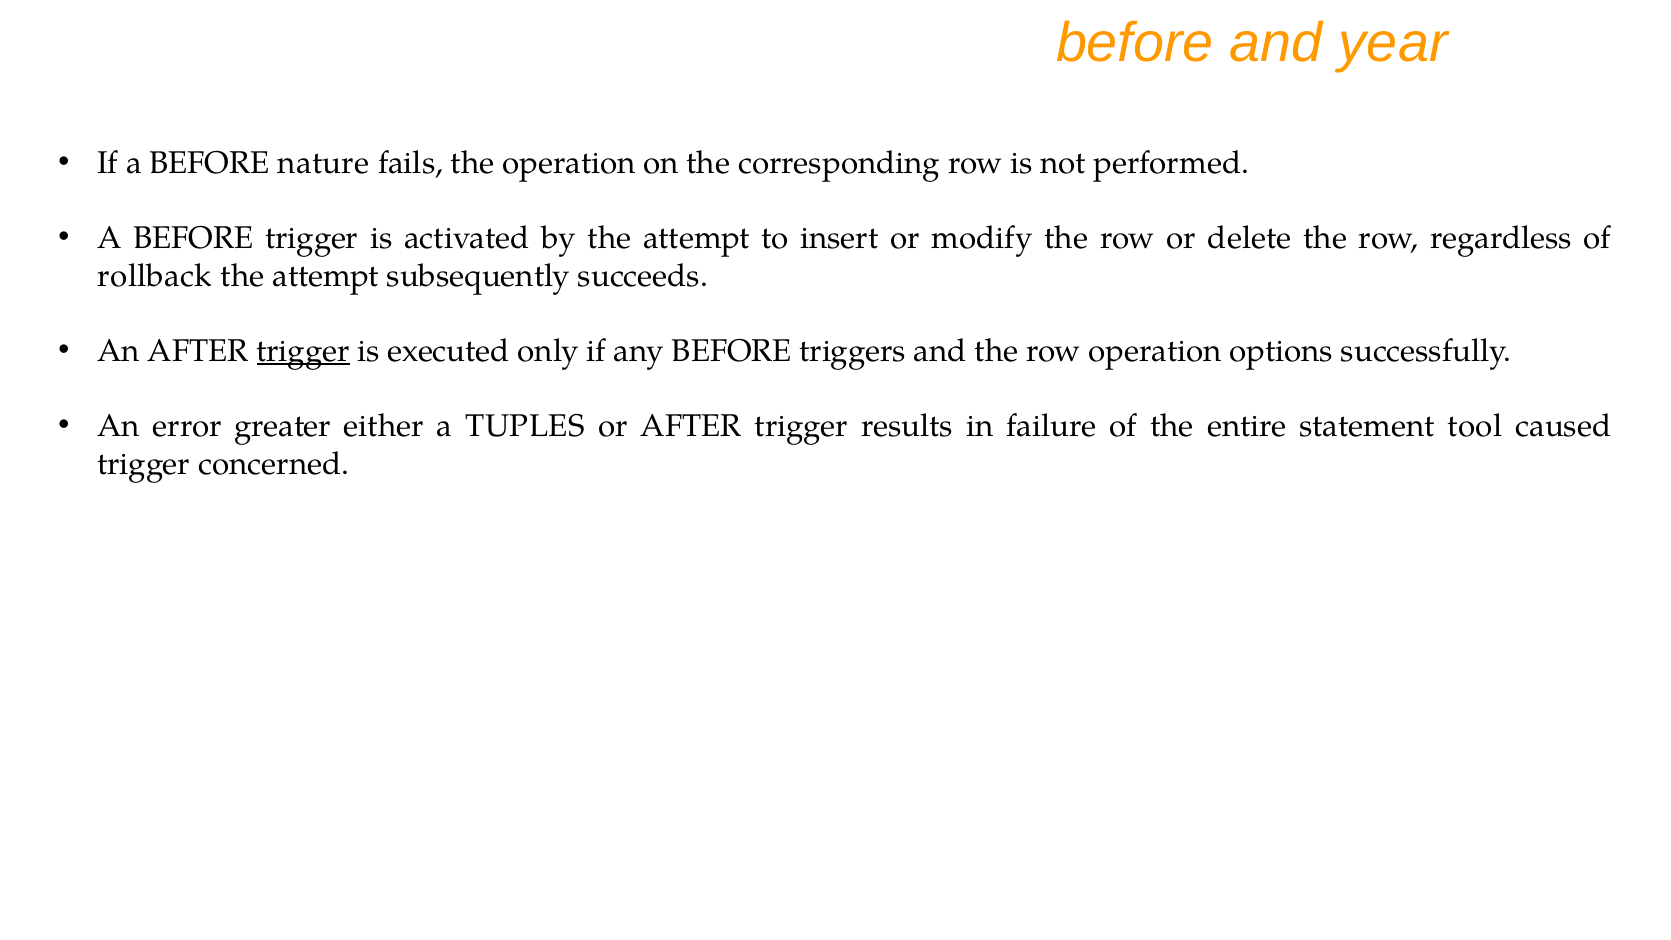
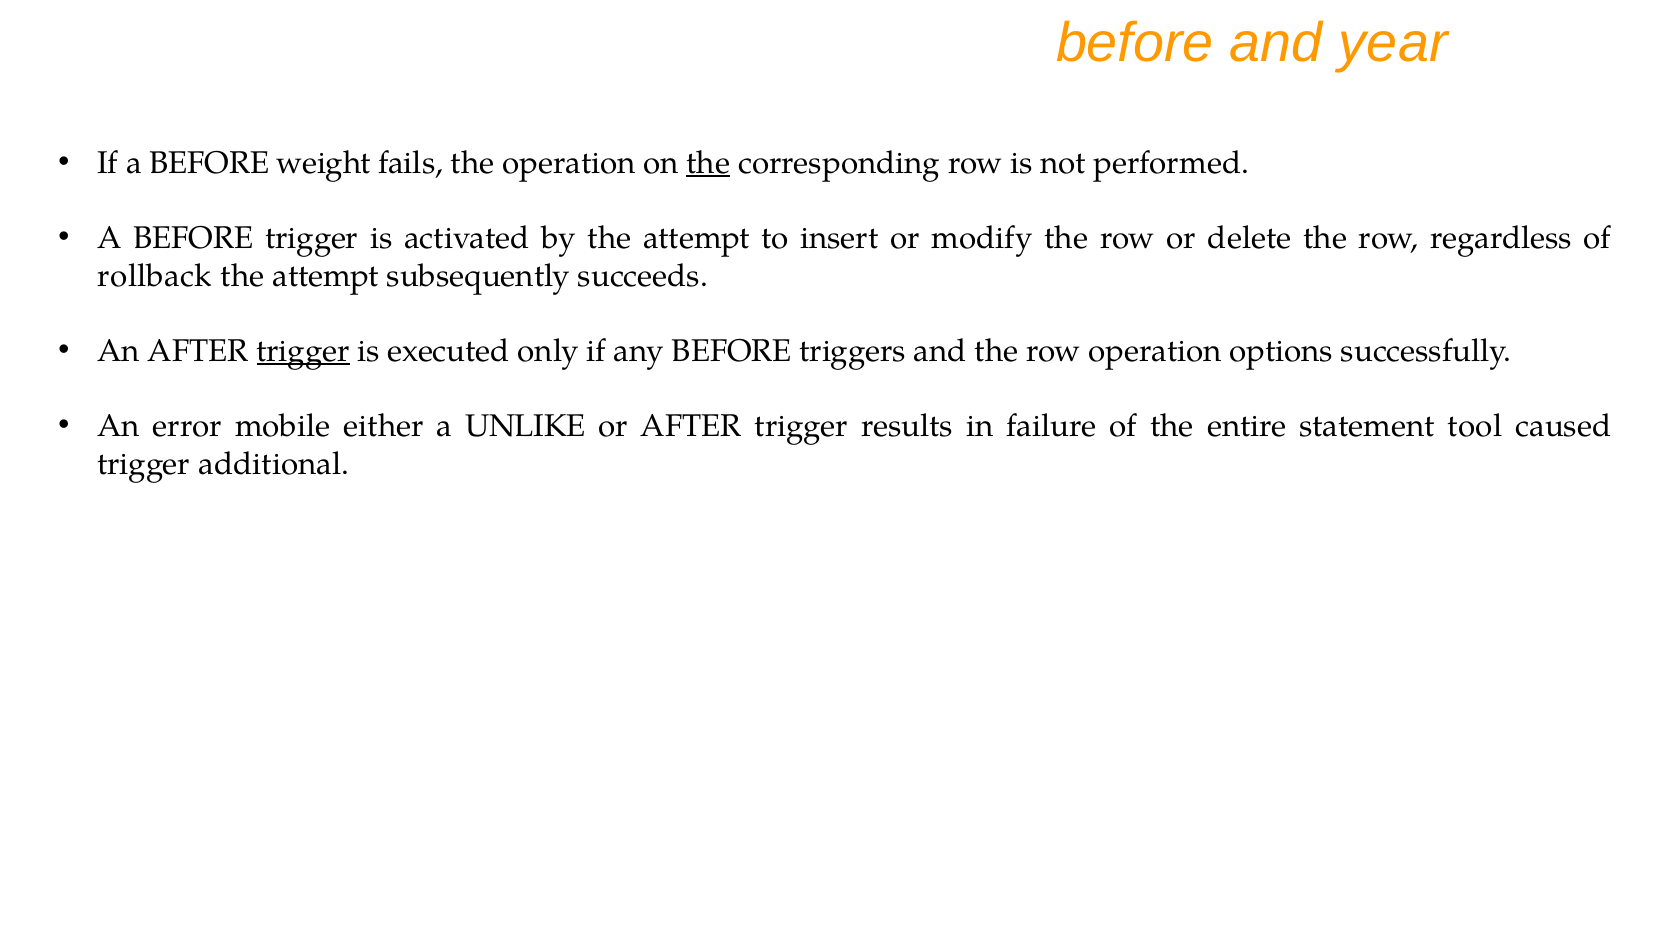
nature: nature -> weight
the at (708, 163) underline: none -> present
greater: greater -> mobile
TUPLES: TUPLES -> UNLIKE
concerned: concerned -> additional
